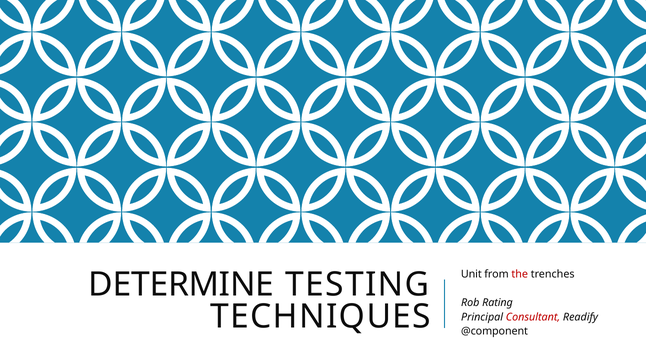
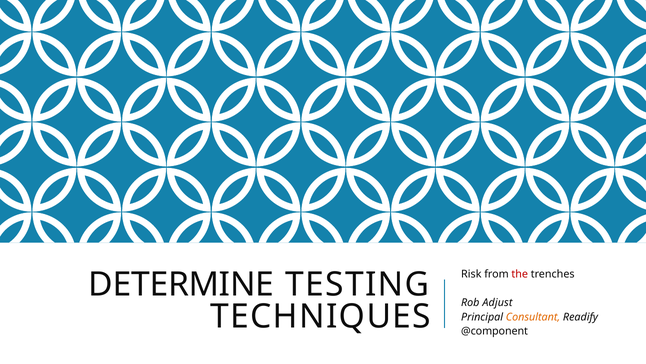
Unit: Unit -> Risk
Rating: Rating -> Adjust
Consultant colour: red -> orange
